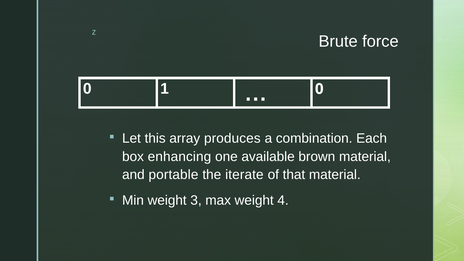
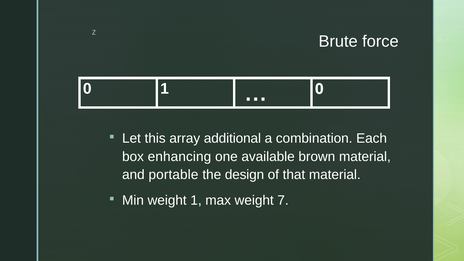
produces: produces -> additional
iterate: iterate -> design
weight 3: 3 -> 1
4: 4 -> 7
